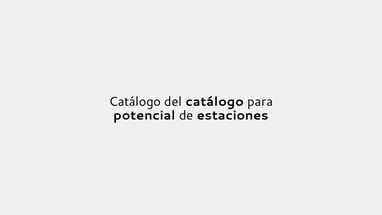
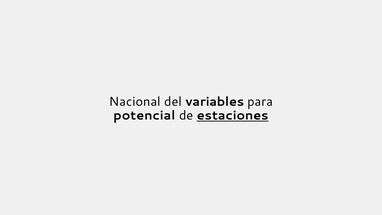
Catálogo at (135, 102): Catálogo -> Nacional
del catálogo: catálogo -> variables
estaciones underline: none -> present
